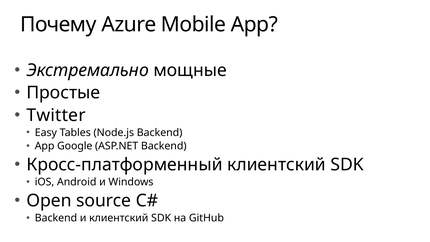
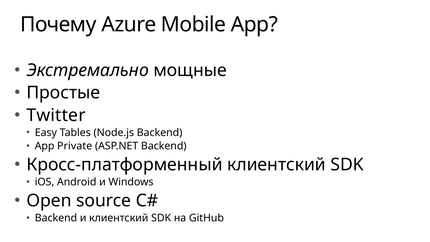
Google: Google -> Private
